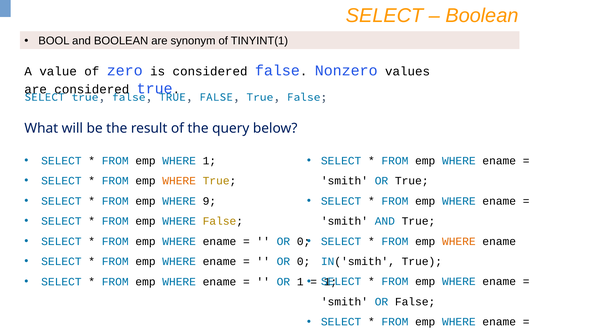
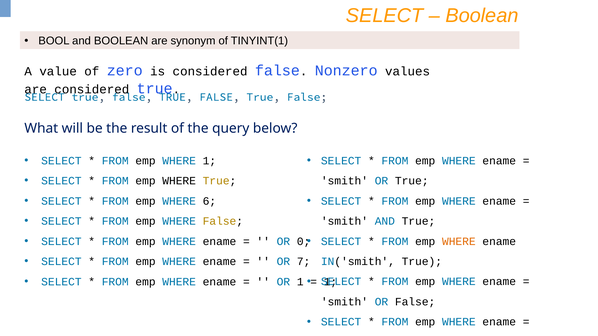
WHERE at (179, 181) colour: orange -> black
9: 9 -> 6
0 at (304, 262): 0 -> 7
